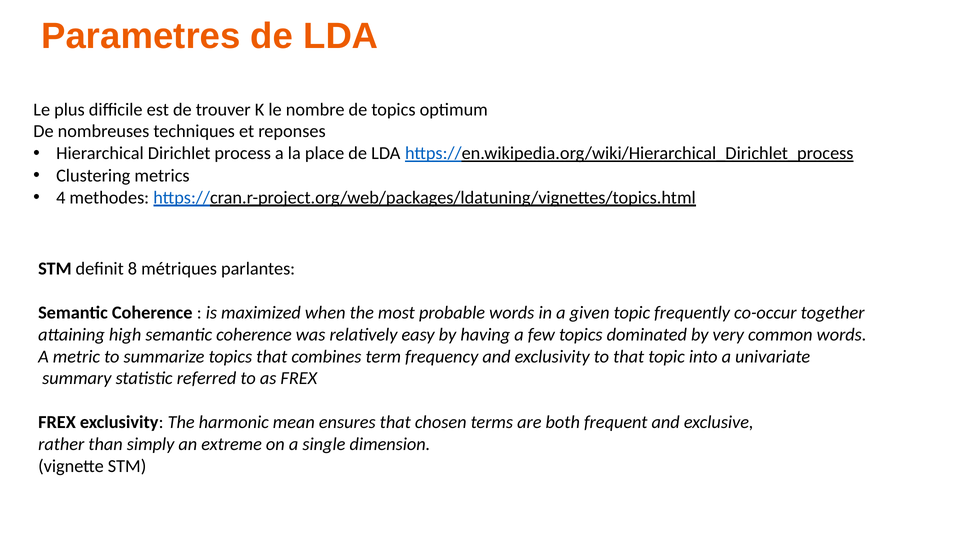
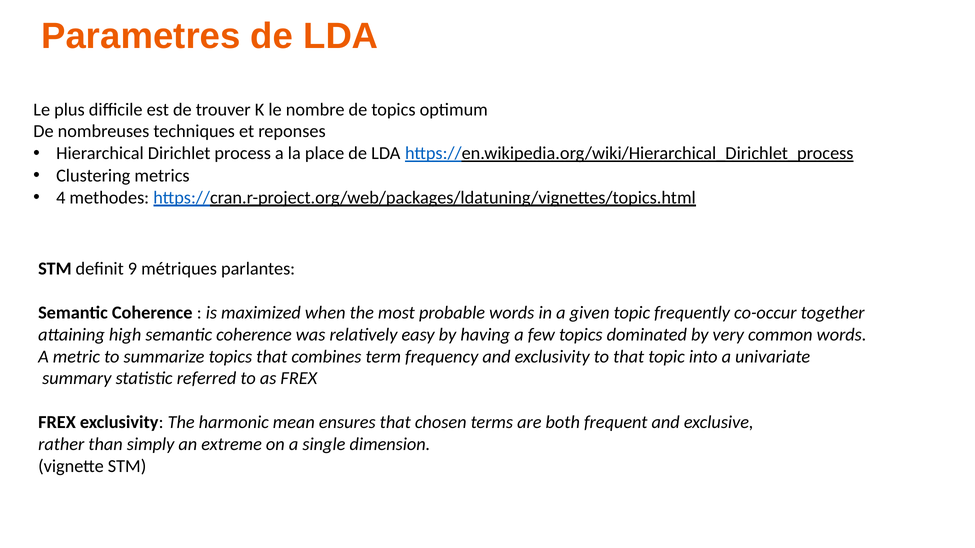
8: 8 -> 9
